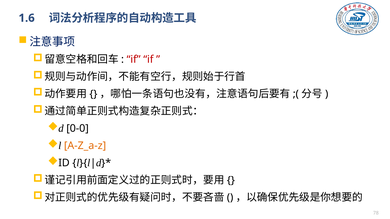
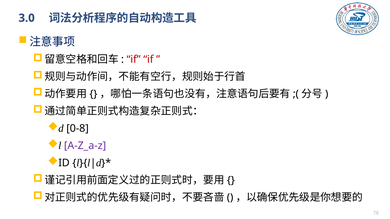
1.6: 1.6 -> 3.0
0-0: 0-0 -> 0-8
A-Z_a-z colour: orange -> purple
